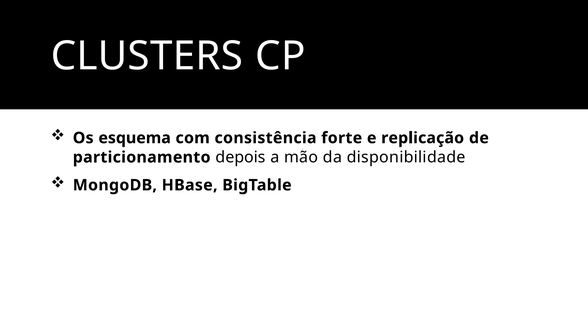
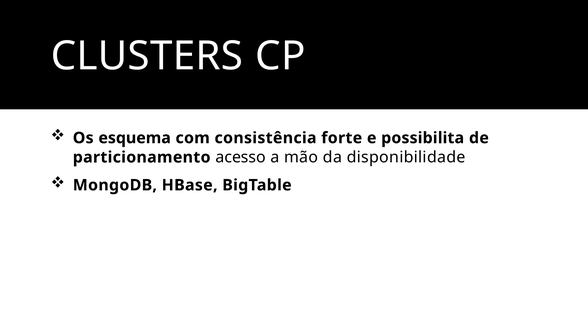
replicação: replicação -> possibilita
depois: depois -> acesso
